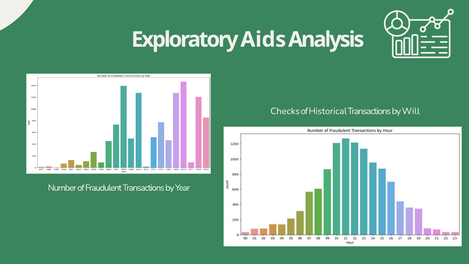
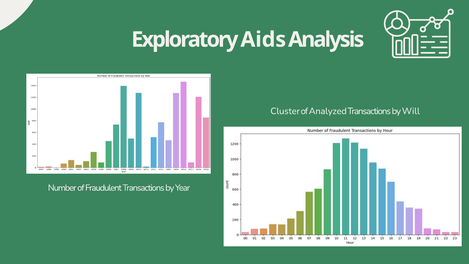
Checks: Checks -> Cluster
Historical: Historical -> Analyzed
